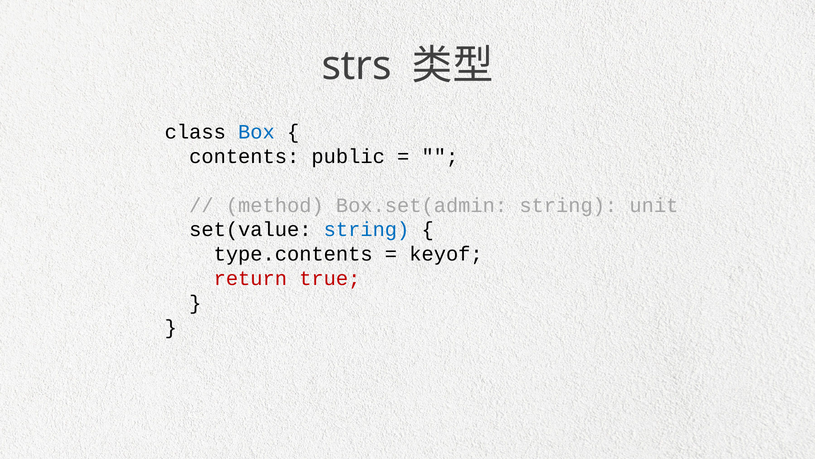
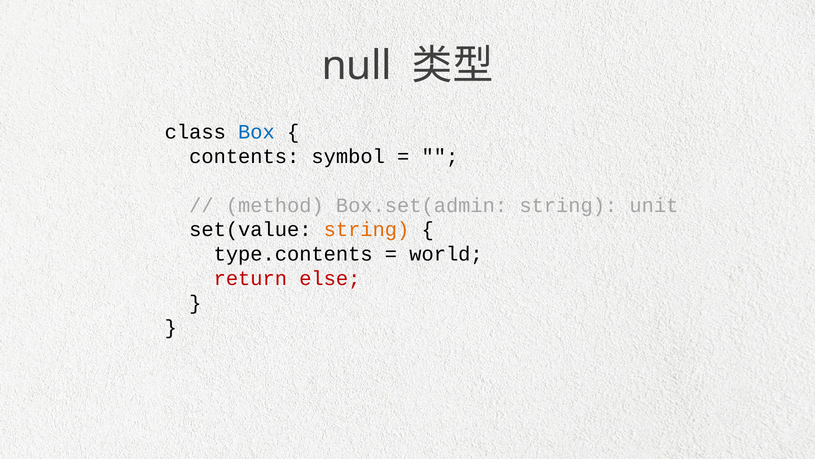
strs: strs -> null
public: public -> symbol
string at (367, 229) colour: blue -> orange
keyof: keyof -> world
true: true -> else
